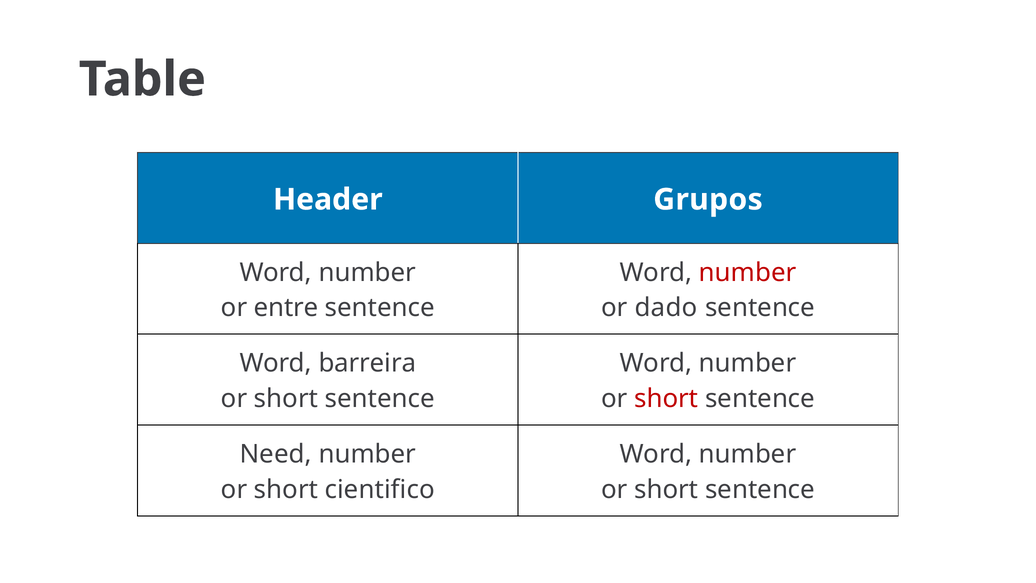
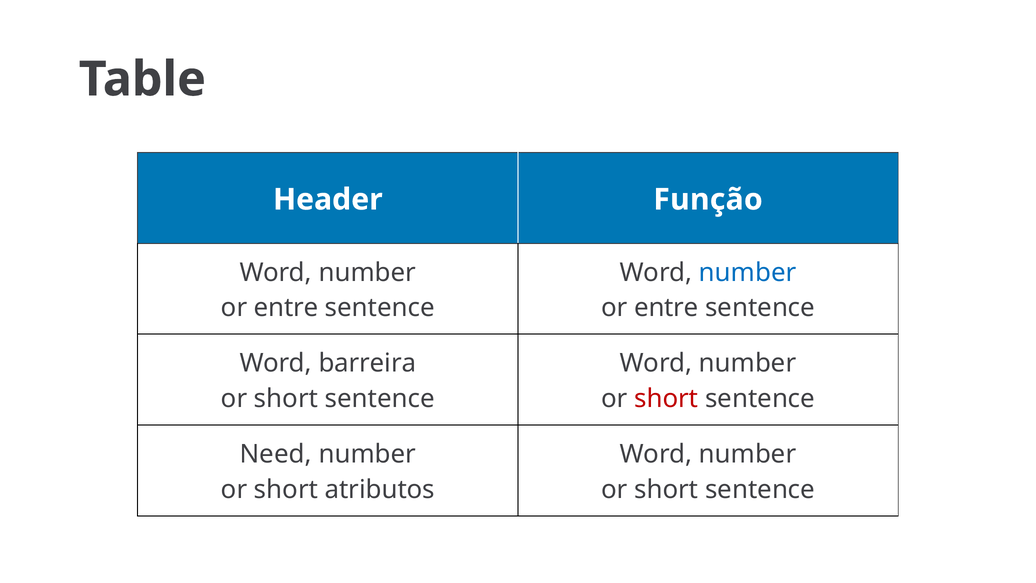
Grupos: Grupos -> Função
number at (748, 272) colour: red -> blue
dado at (666, 308): dado -> entre
cientifico: cientifico -> atributos
